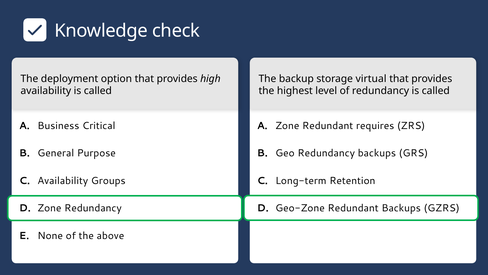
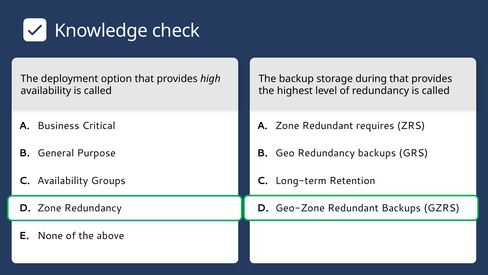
virtual: virtual -> during
